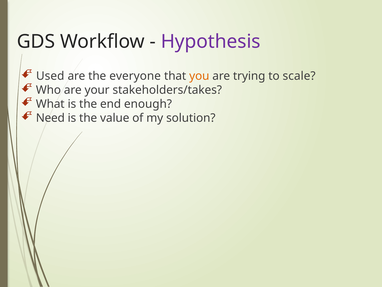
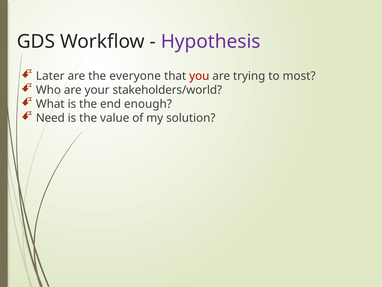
Used: Used -> Later
you colour: orange -> red
scale: scale -> most
stakeholders/takes: stakeholders/takes -> stakeholders/world
